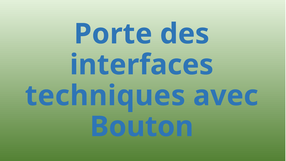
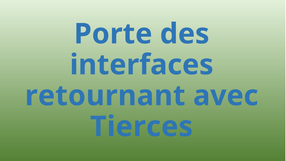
techniques: techniques -> retournant
Bouton: Bouton -> Tierces
